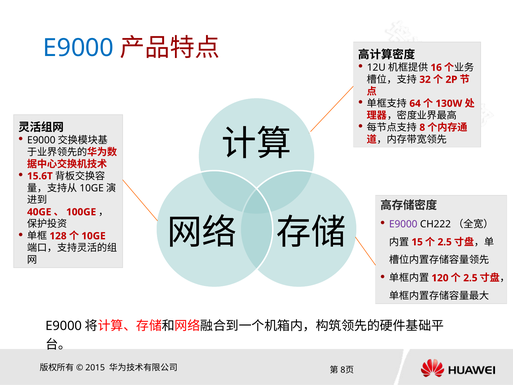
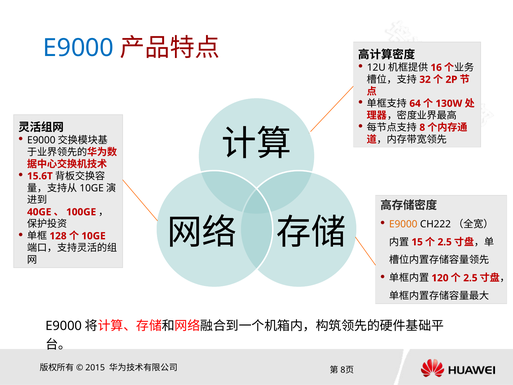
E9000 at (403, 224) colour: purple -> orange
